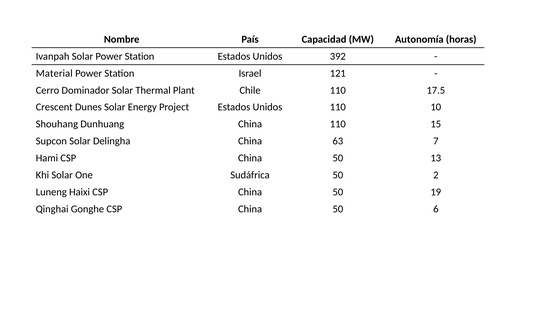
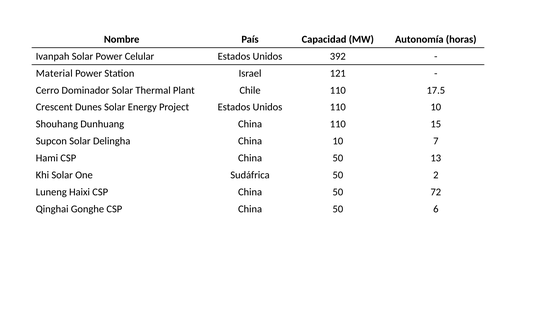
Solar Power Station: Station -> Celular
China 63: 63 -> 10
19: 19 -> 72
